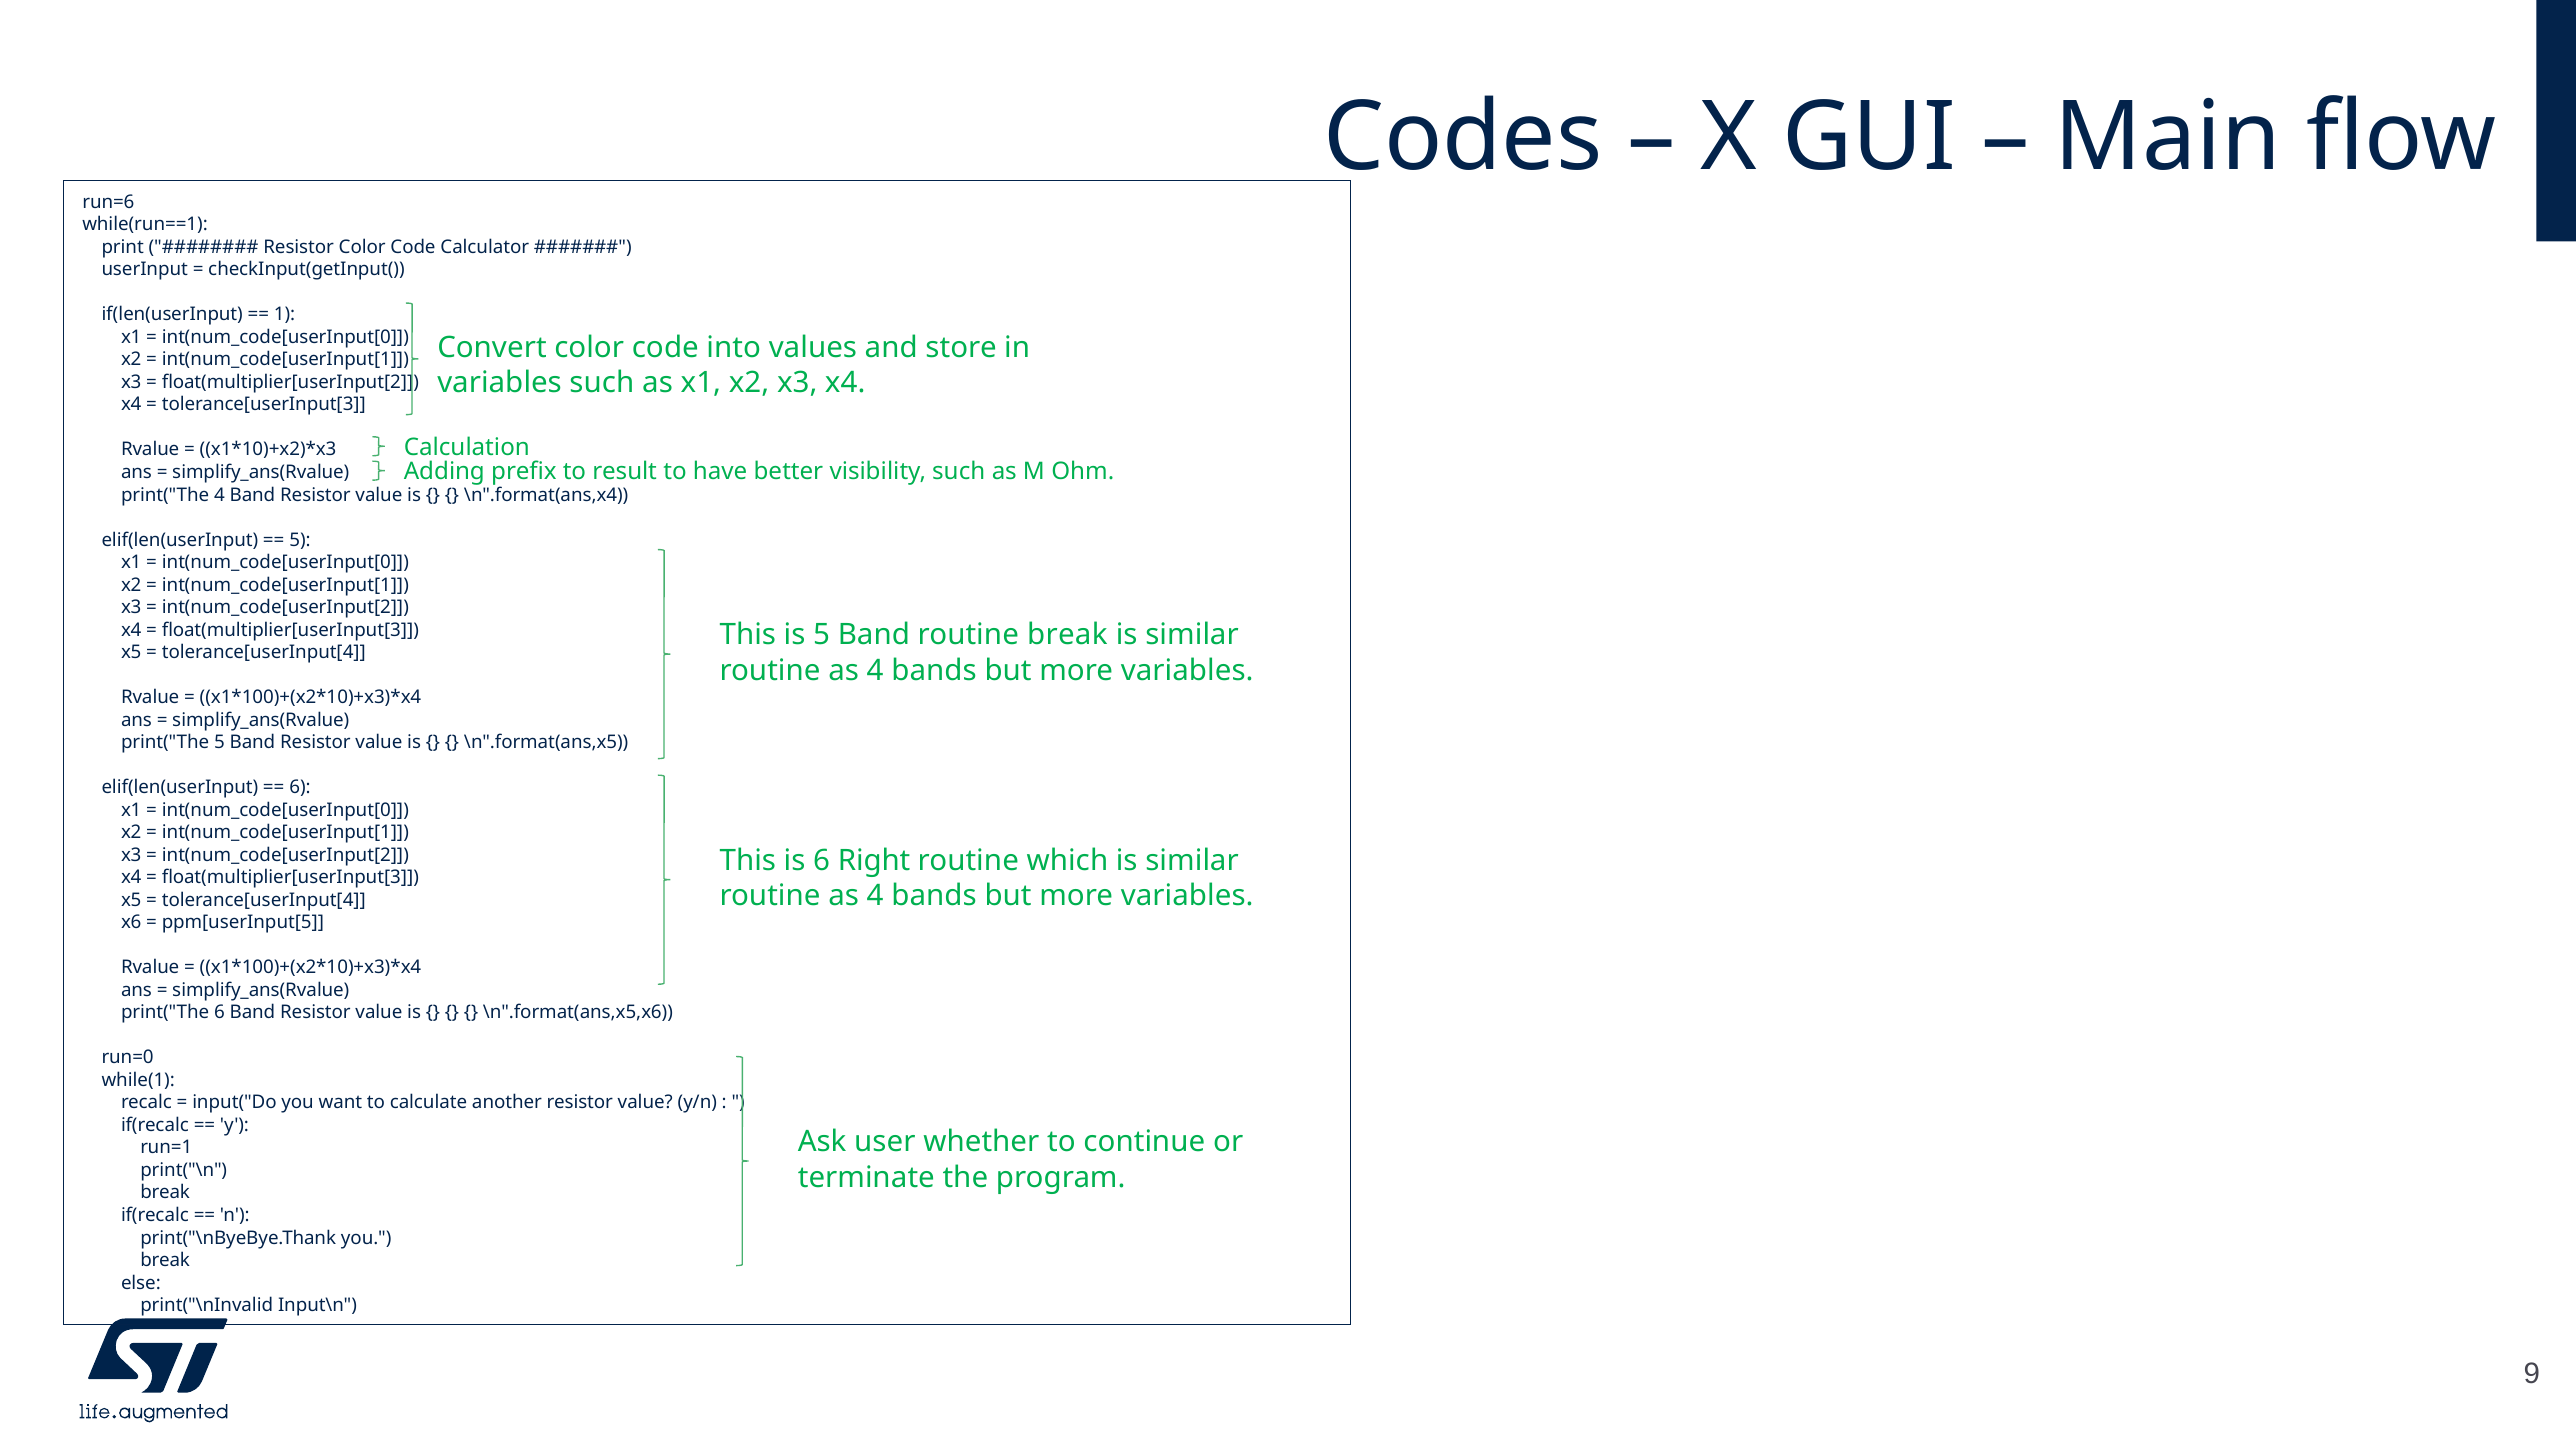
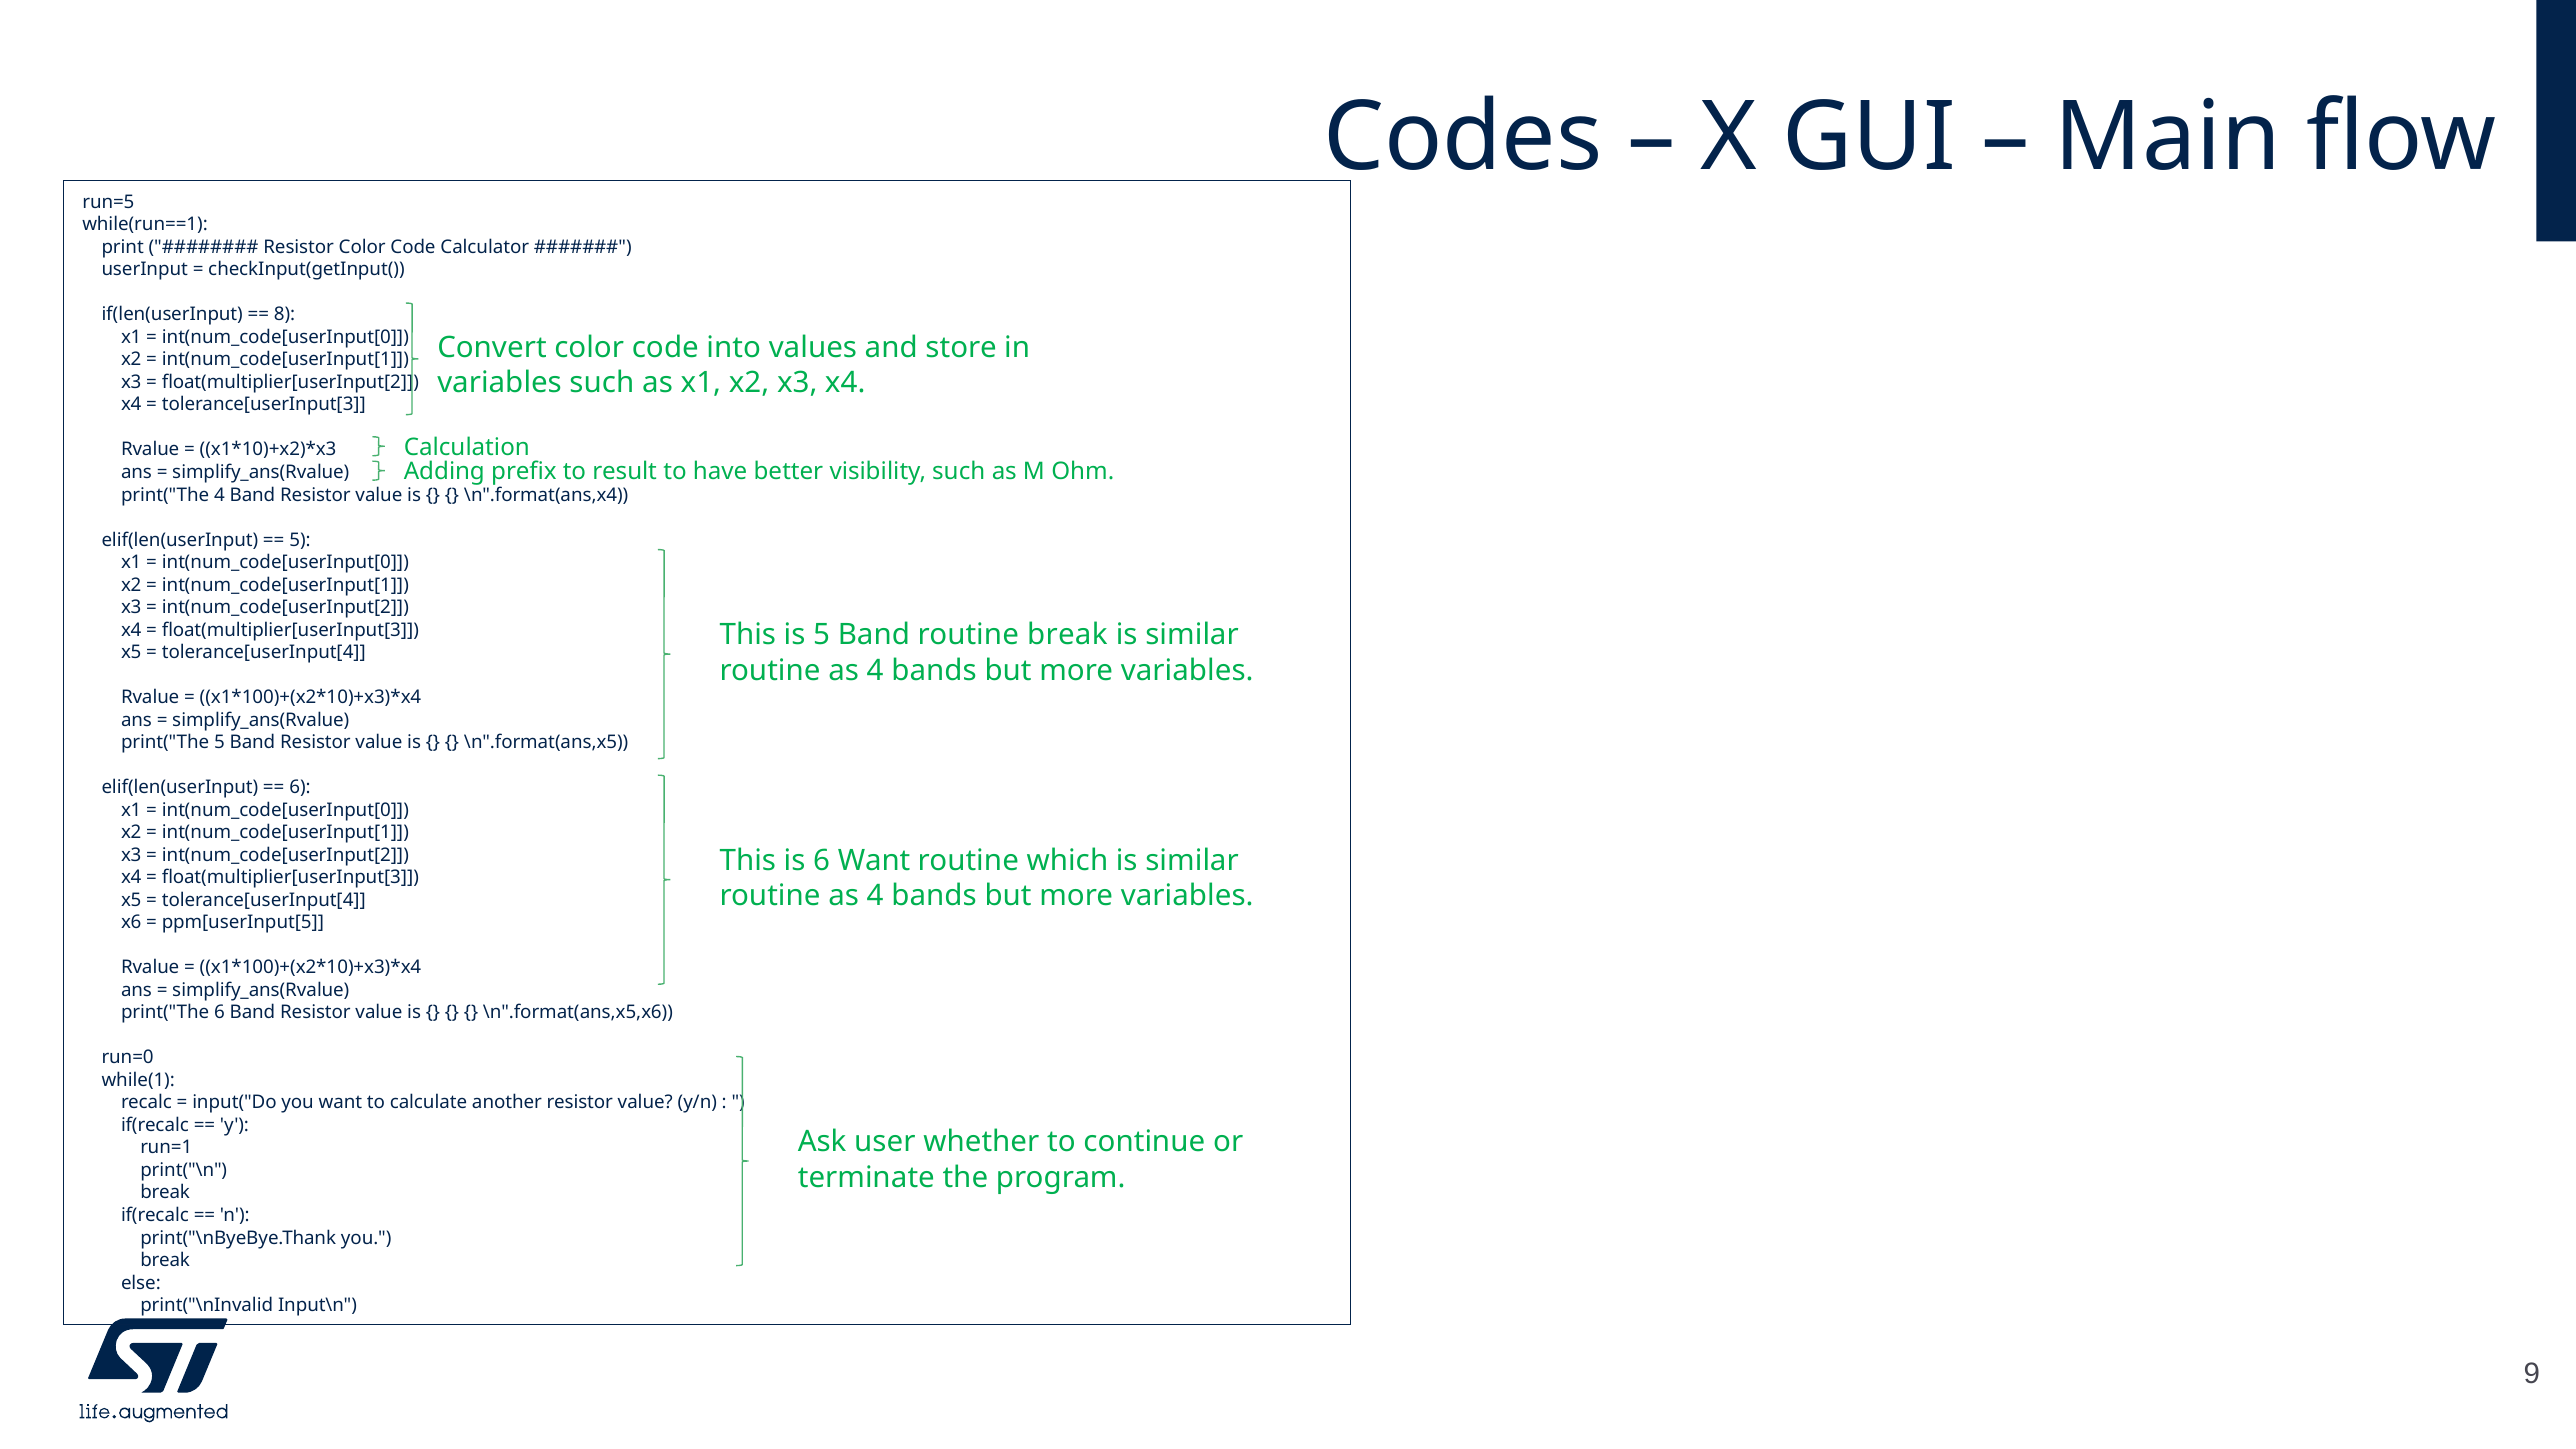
run=6: run=6 -> run=5
1: 1 -> 8
6 Right: Right -> Want
